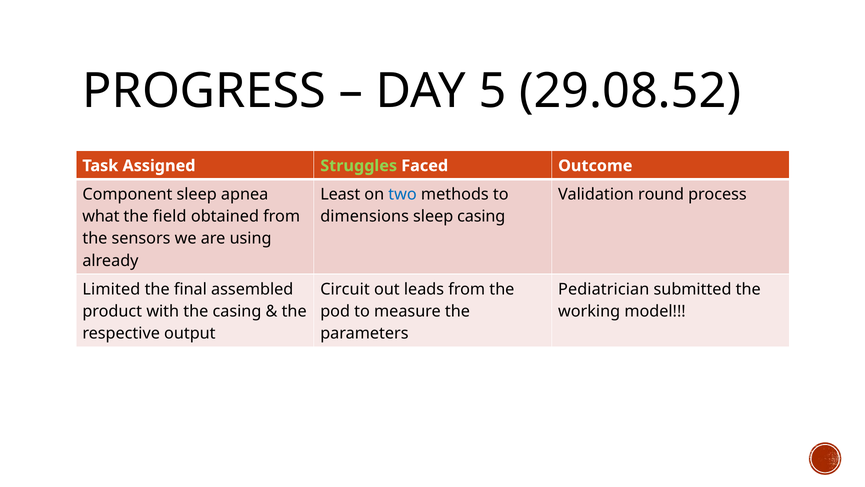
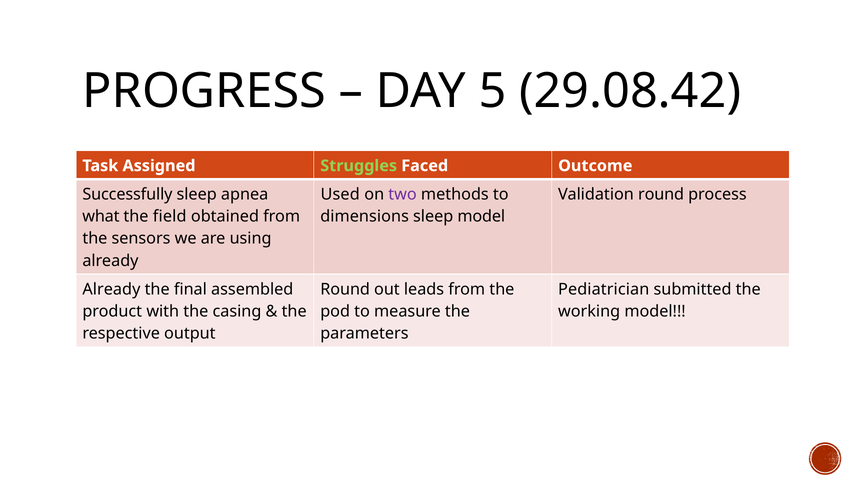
29.08.52: 29.08.52 -> 29.08.42
Component: Component -> Successfully
Least: Least -> Used
two colour: blue -> purple
sleep casing: casing -> model
Limited at (111, 289): Limited -> Already
Circuit at (345, 289): Circuit -> Round
